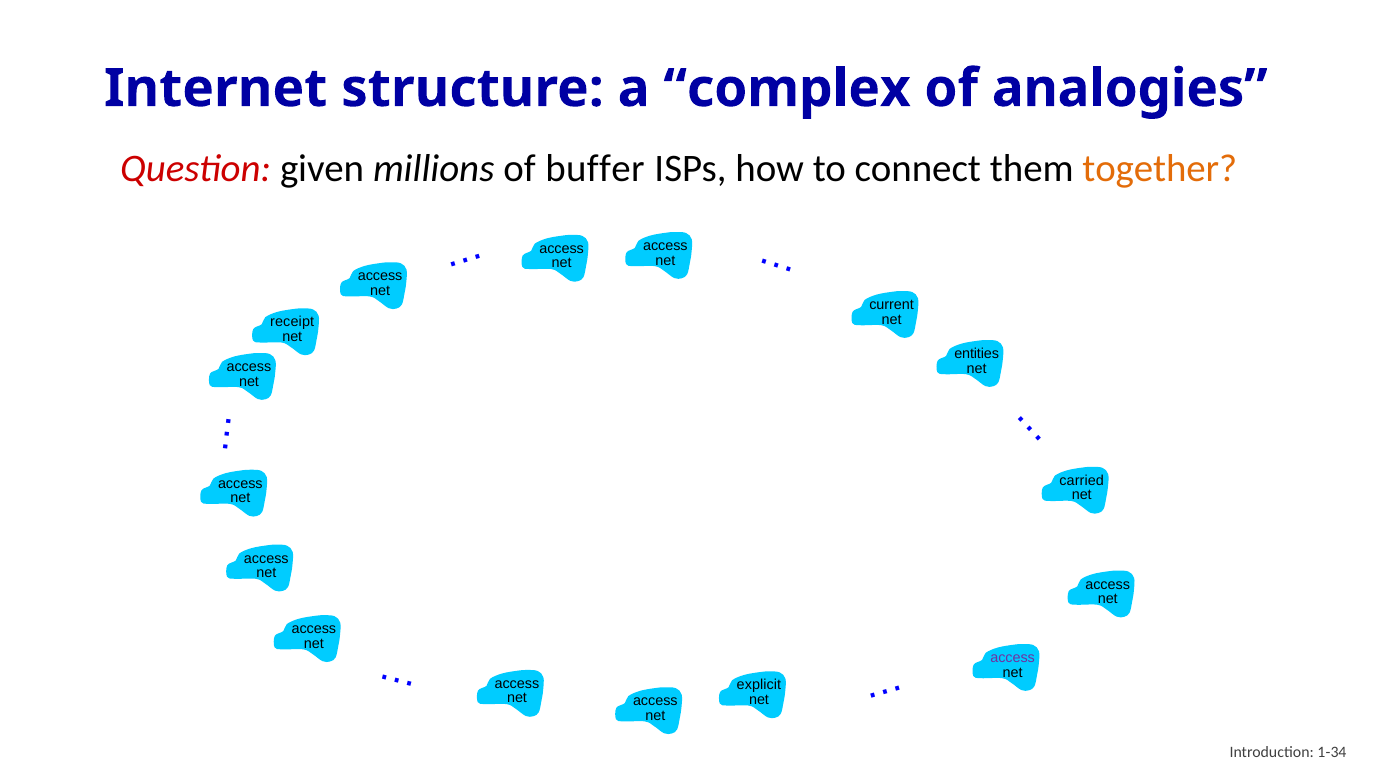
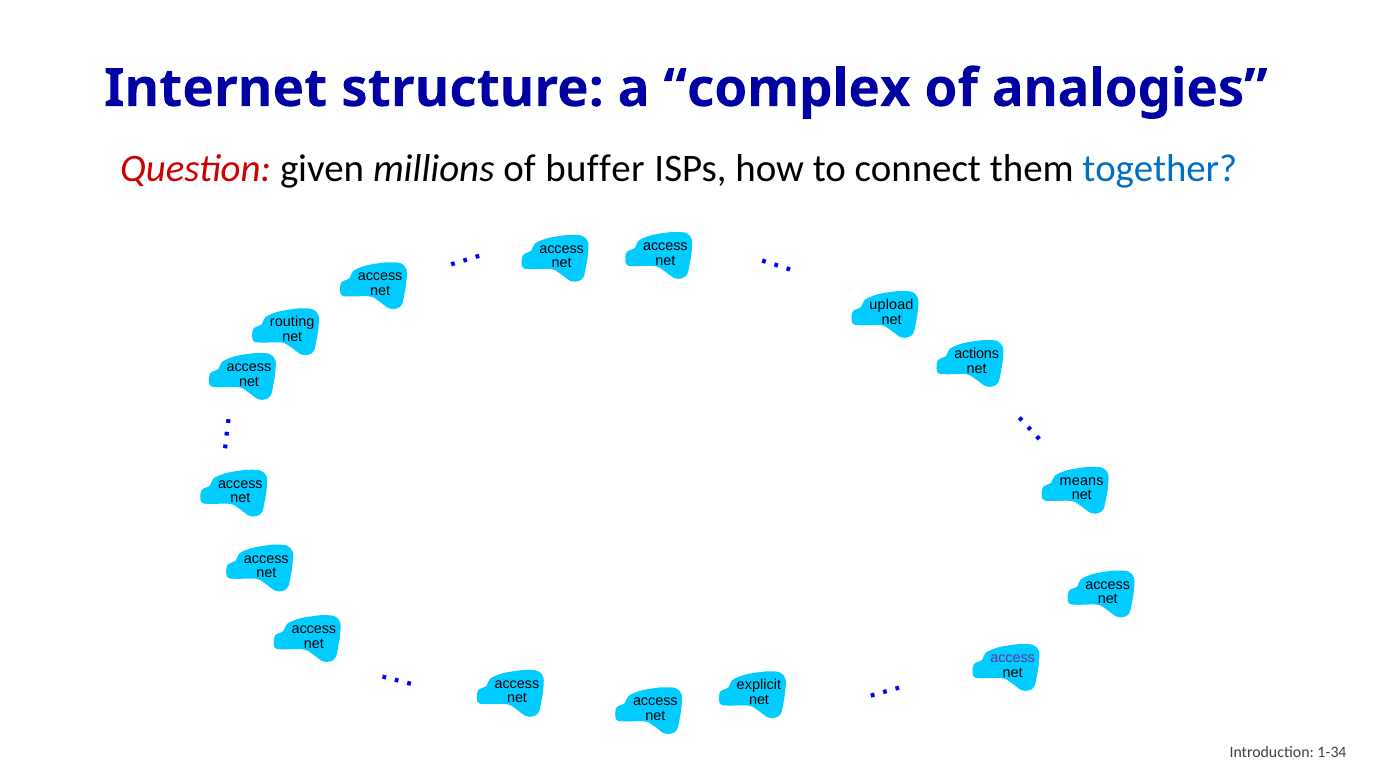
together colour: orange -> blue
current: current -> upload
receipt: receipt -> routing
entities: entities -> actions
carried: carried -> means
